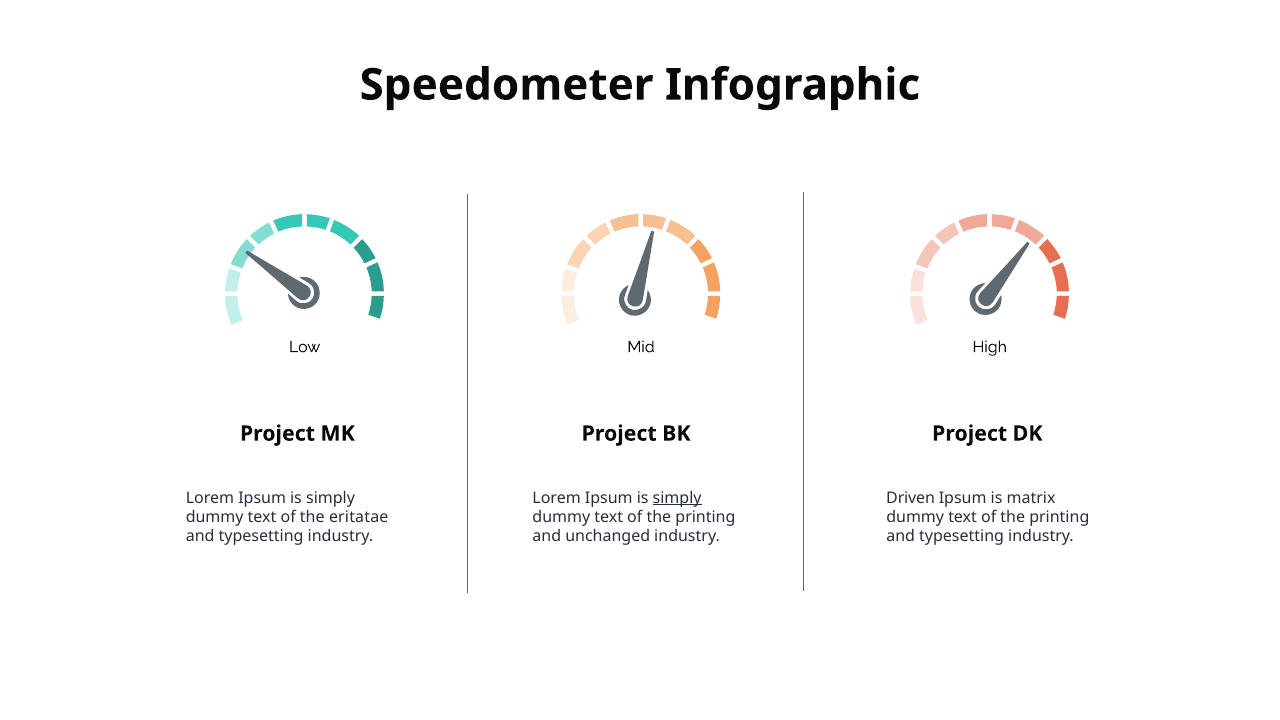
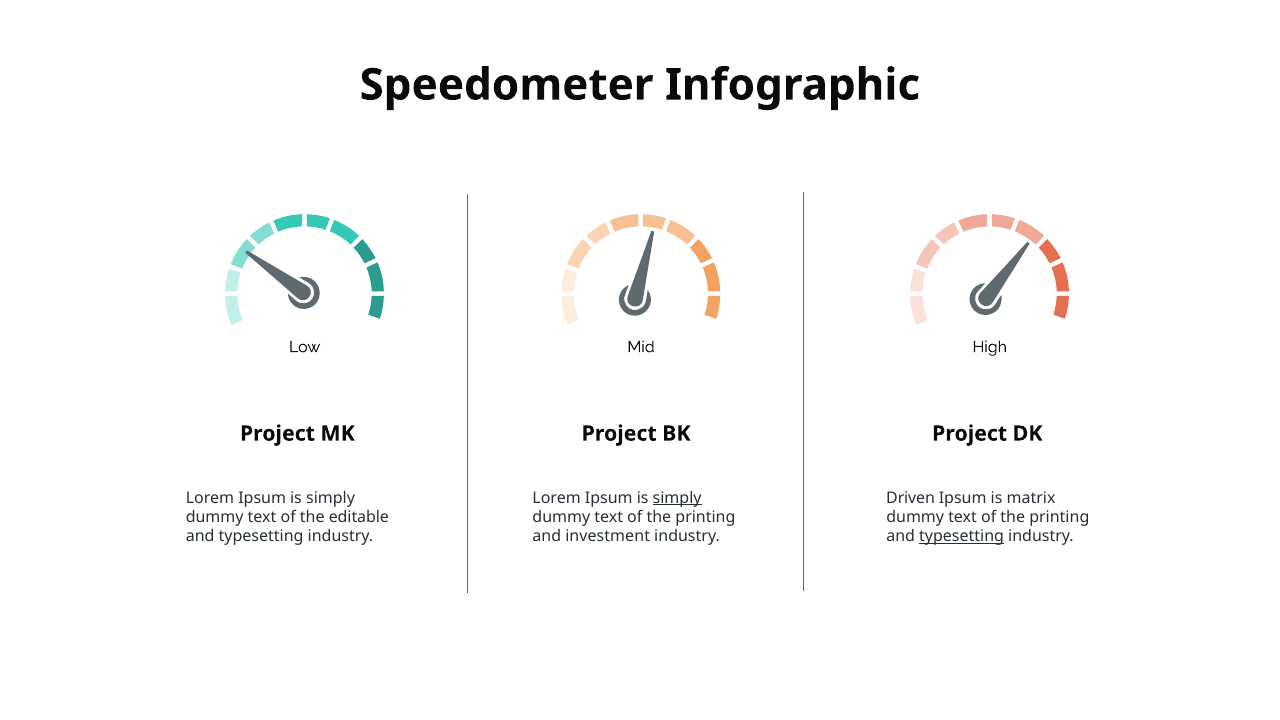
eritatae: eritatae -> editable
unchanged: unchanged -> investment
typesetting at (962, 536) underline: none -> present
